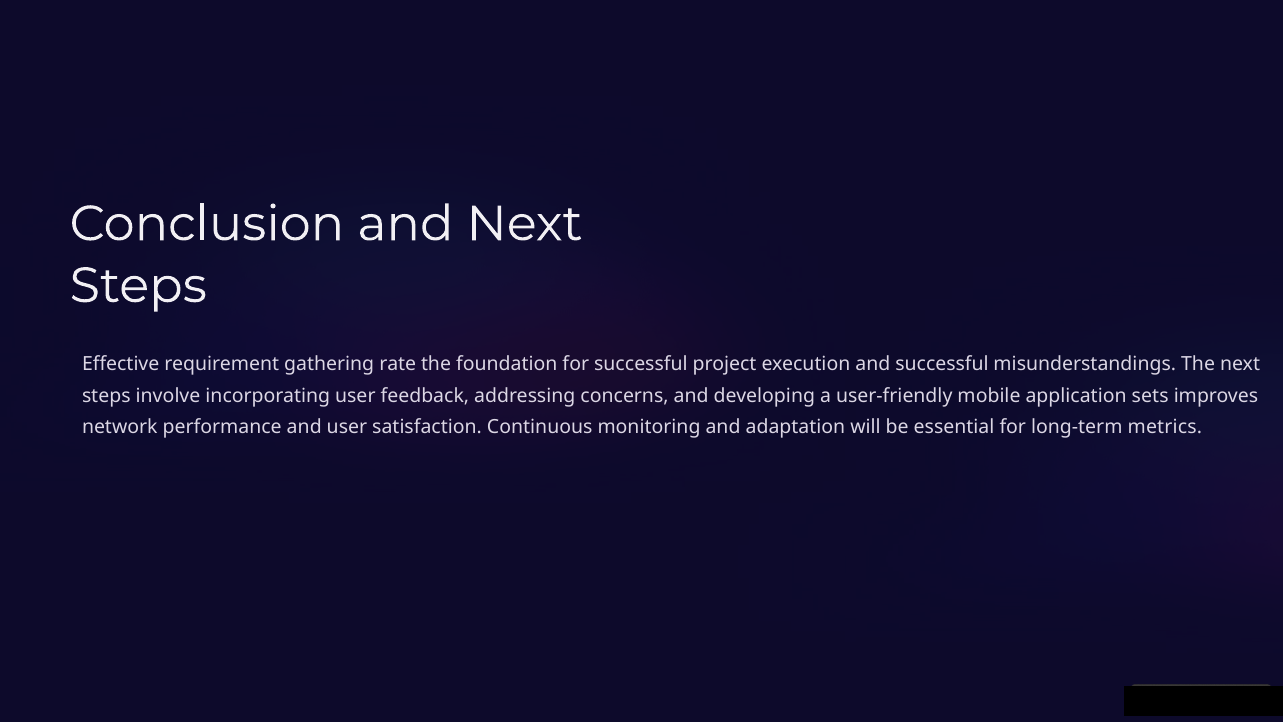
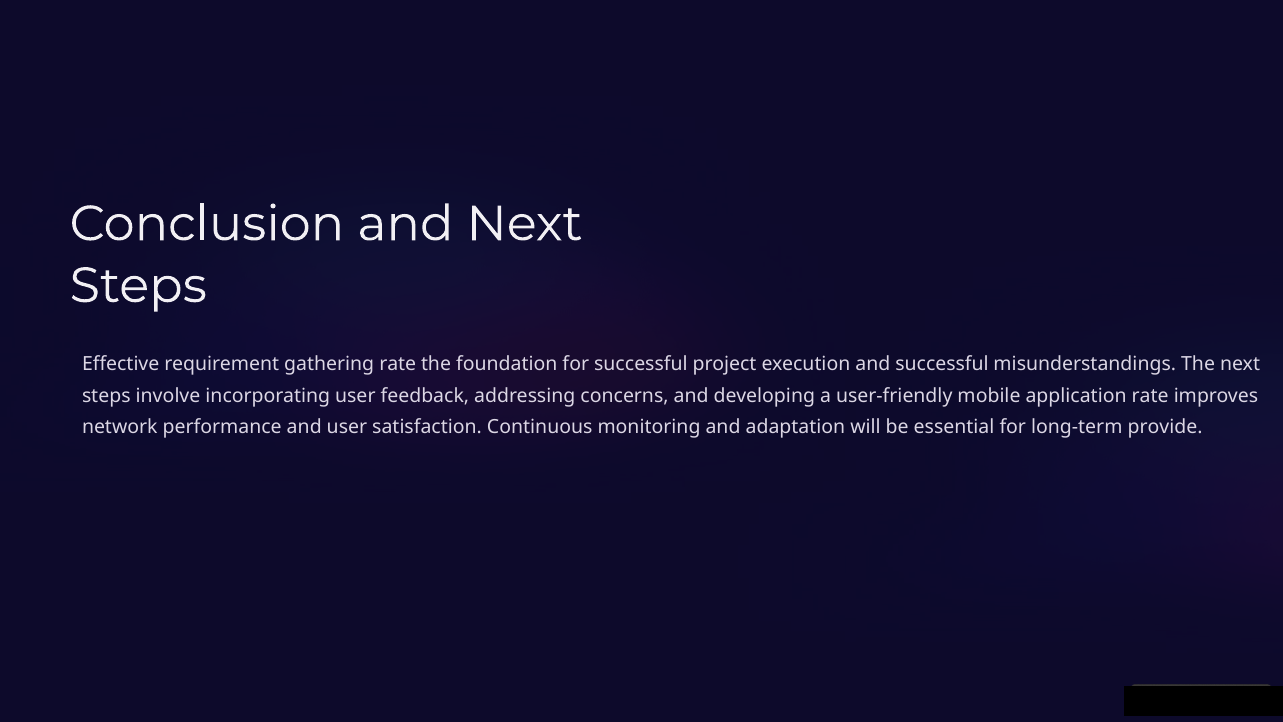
application sets: sets -> rate
metrics: metrics -> provide
